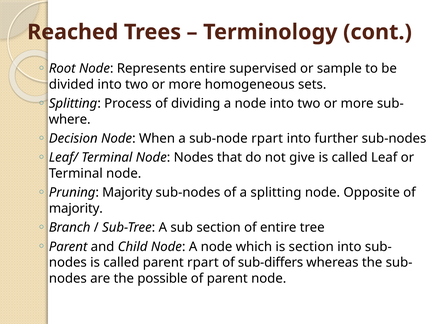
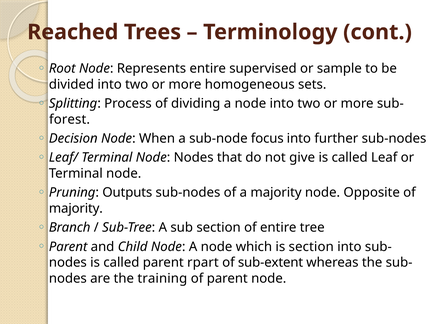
where: where -> forest
sub-node rpart: rpart -> focus
Pruning Majority: Majority -> Outputs
a splitting: splitting -> majority
sub-differs: sub-differs -> sub-extent
possible: possible -> training
